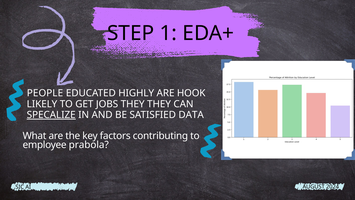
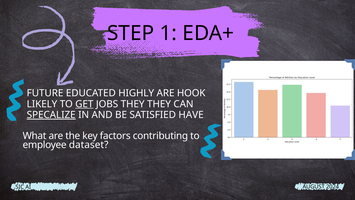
PEOPLE: PEOPLE -> FUTURE
GET underline: none -> present
DATA: DATA -> HAVE
prabola: prabola -> dataset
